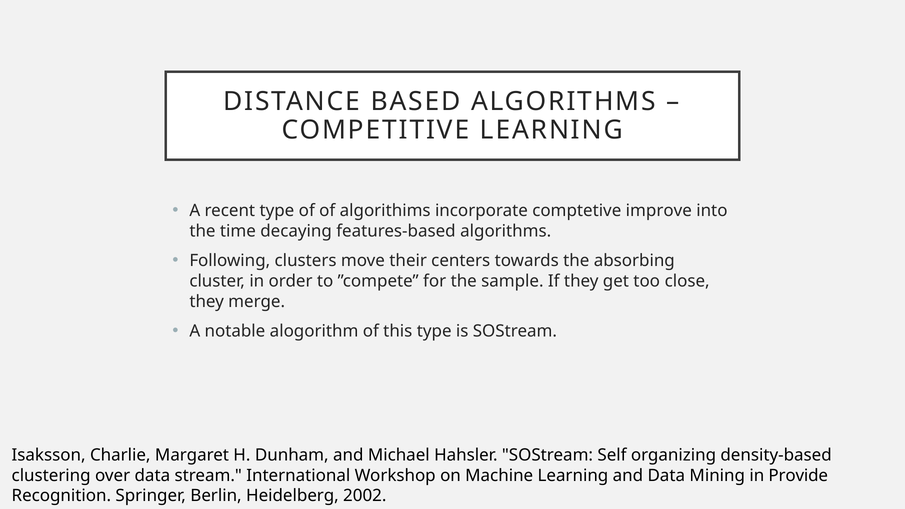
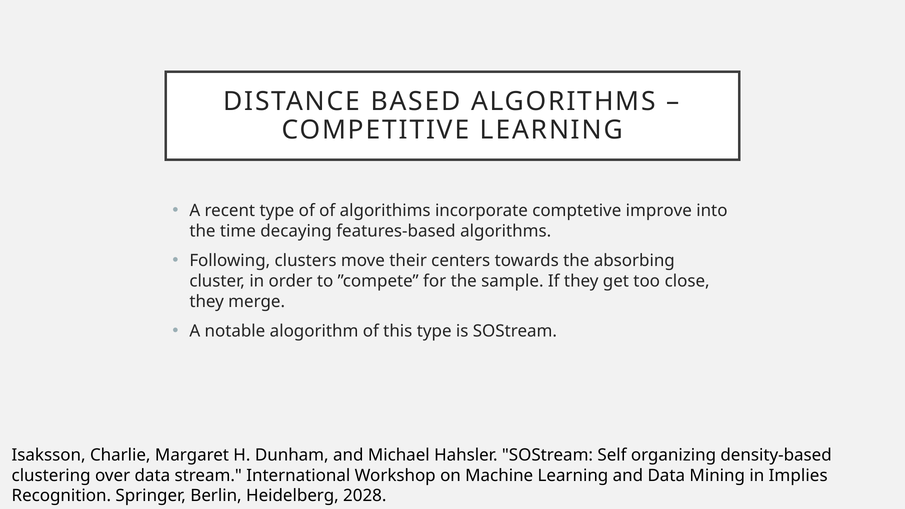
Provide: Provide -> Implies
2002: 2002 -> 2028
